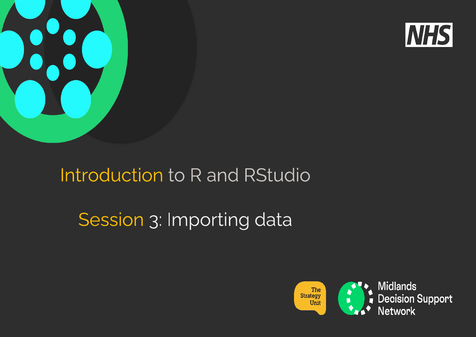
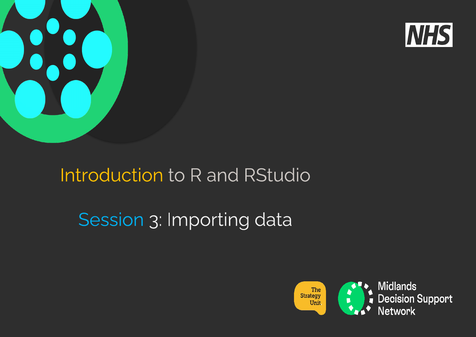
Session colour: yellow -> light blue
